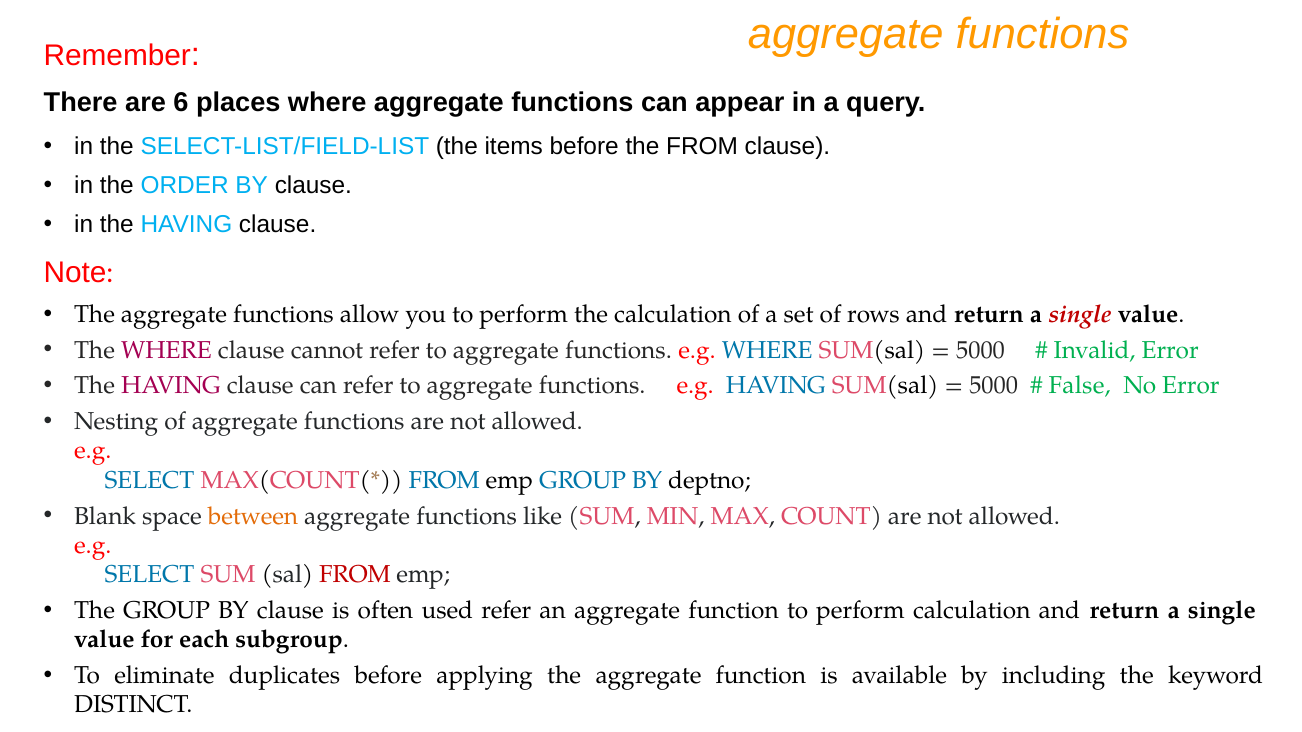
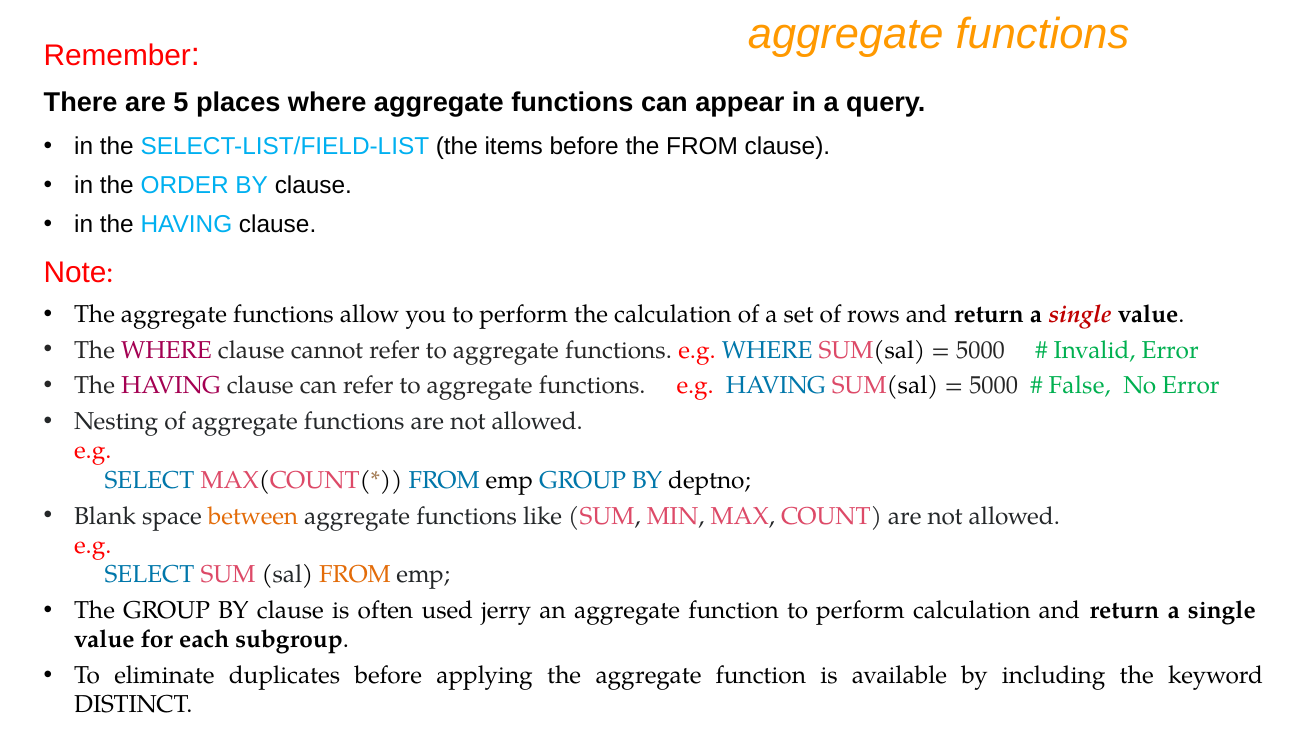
6: 6 -> 5
FROM at (355, 575) colour: red -> orange
used refer: refer -> jerry
